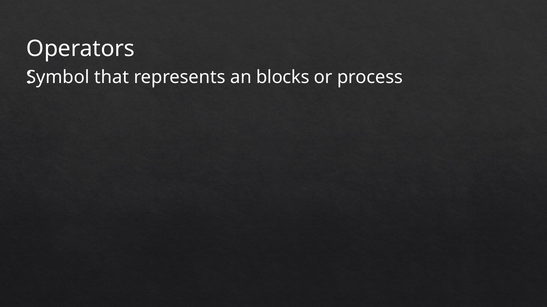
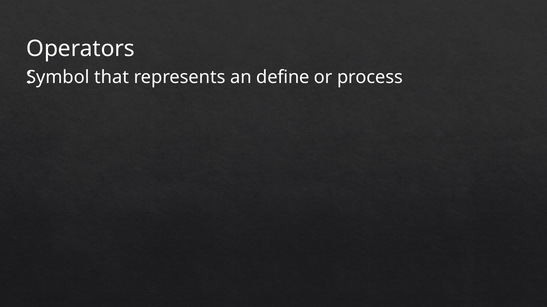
blocks: blocks -> define
